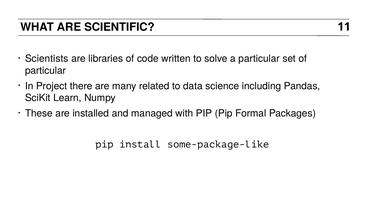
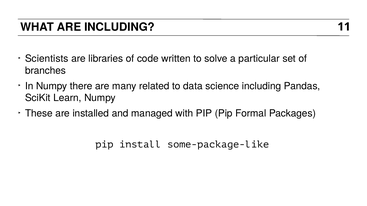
ARE SCIENTIFIC: SCIENTIFIC -> INCLUDING
particular at (45, 71): particular -> branches
In Project: Project -> Numpy
